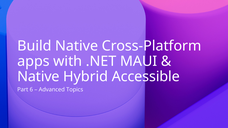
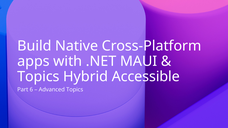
Native at (38, 77): Native -> Topics
